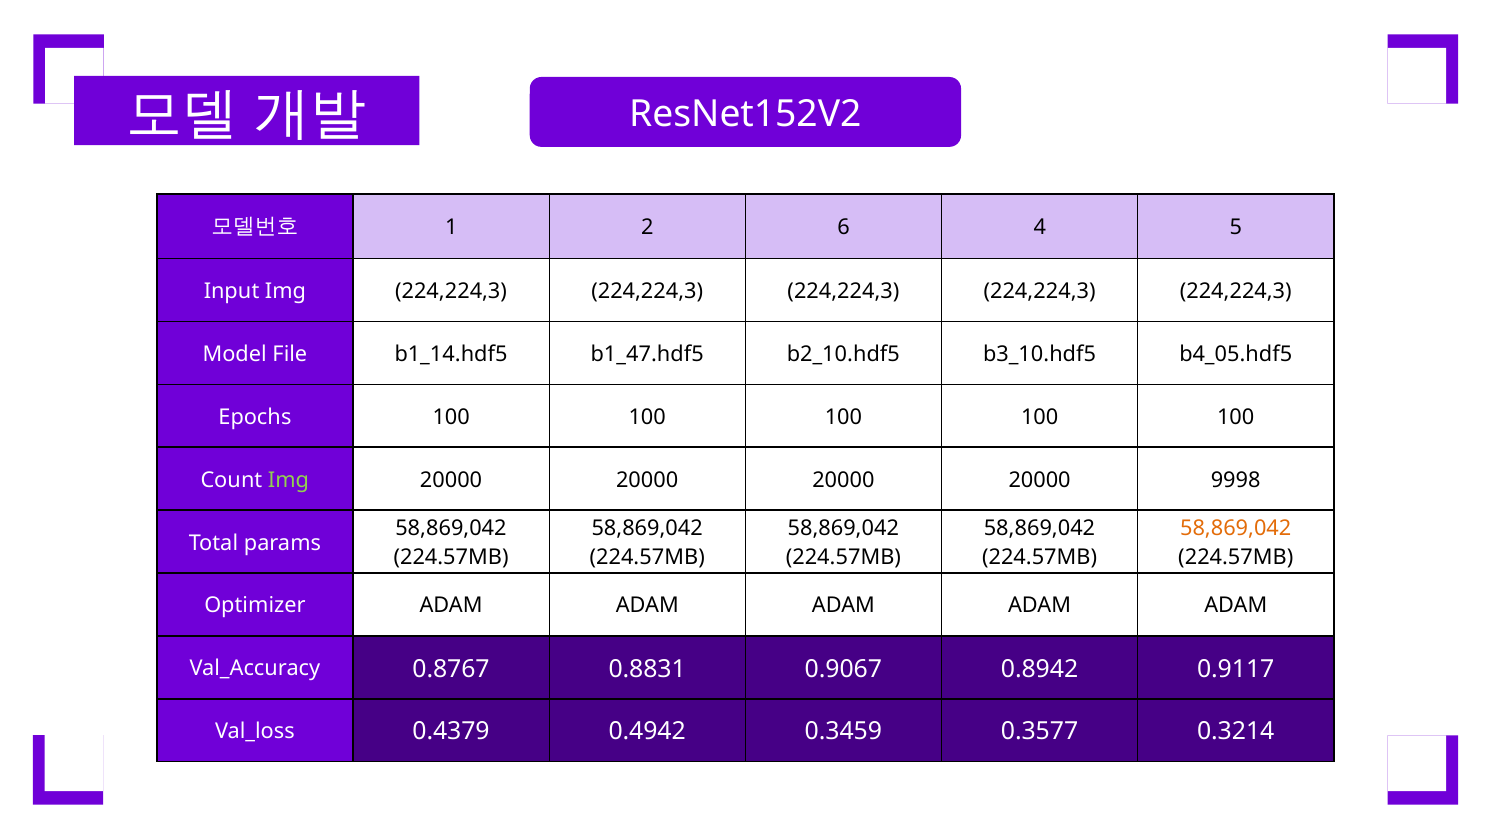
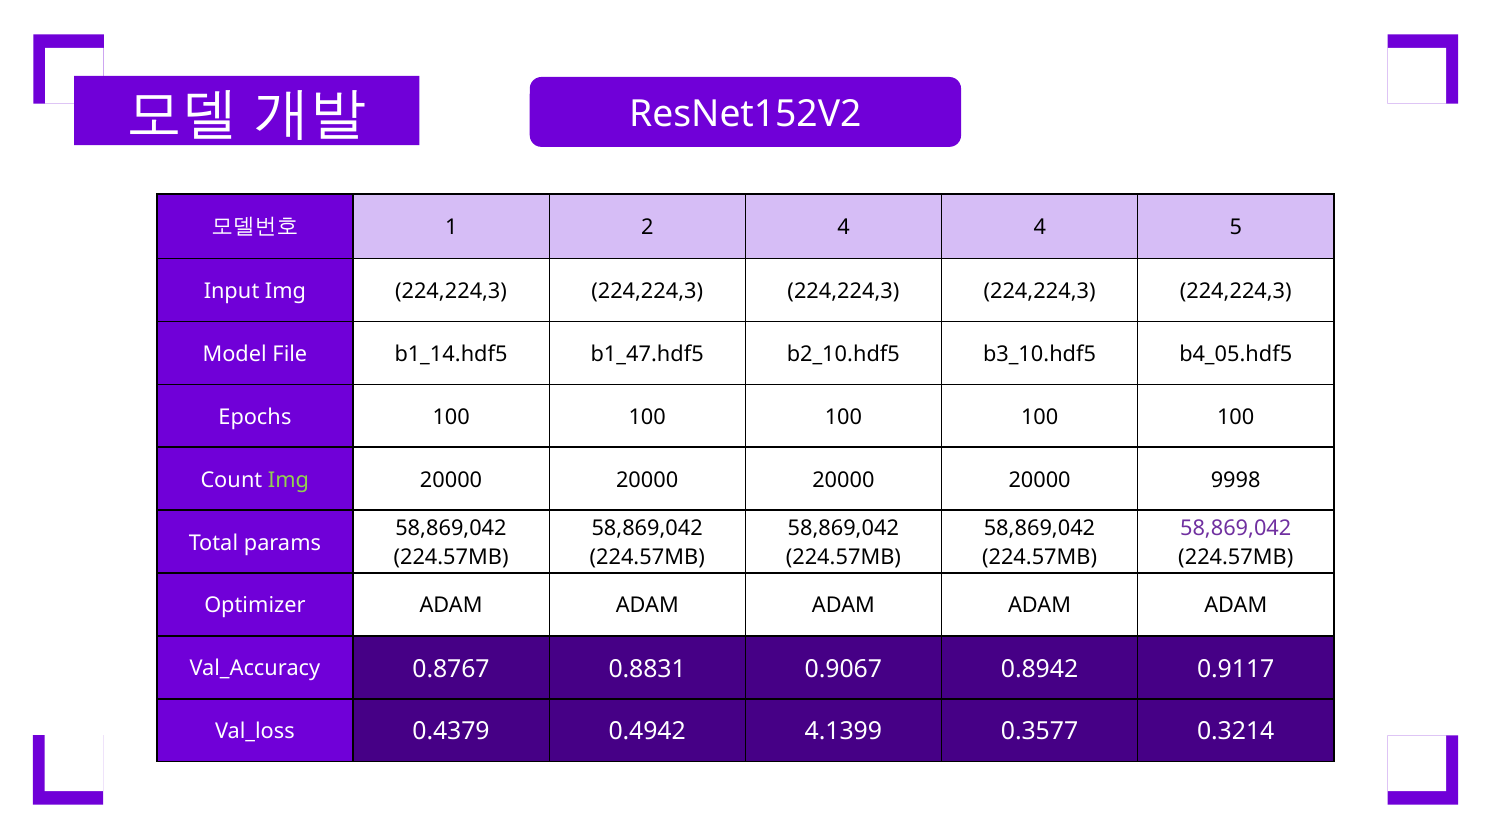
2 6: 6 -> 4
58,869,042 at (1236, 528) colour: orange -> purple
0.3459: 0.3459 -> 4.1399
